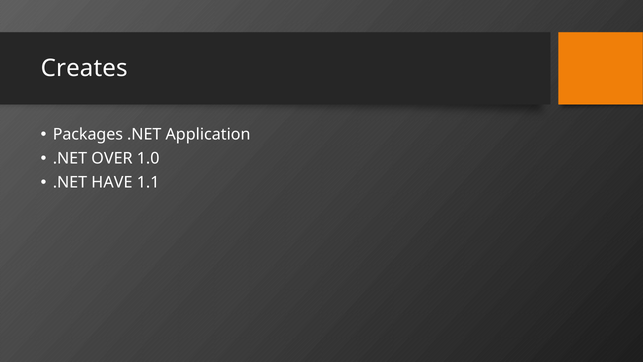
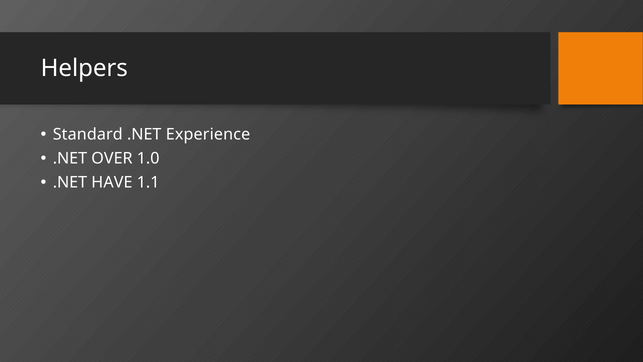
Creates: Creates -> Helpers
Packages: Packages -> Standard
Application: Application -> Experience
